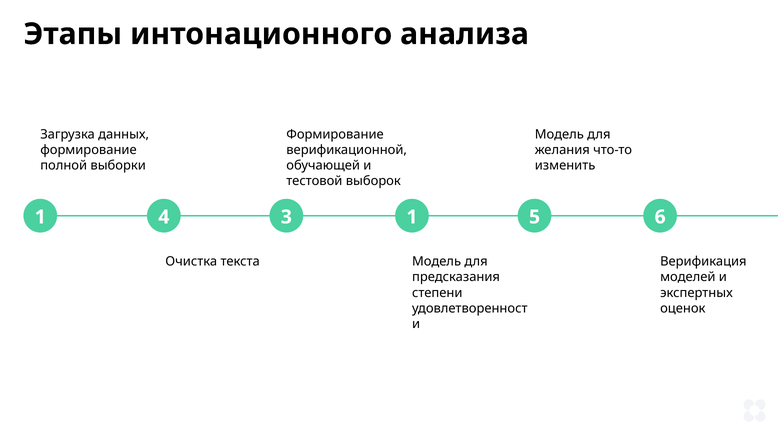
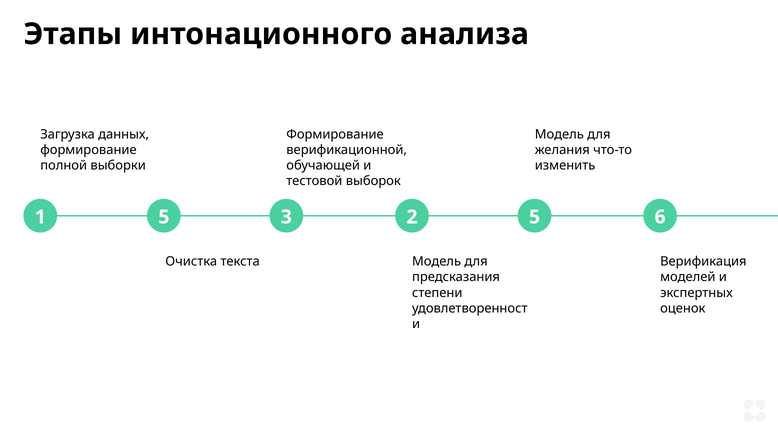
1 4: 4 -> 5
3 1: 1 -> 2
